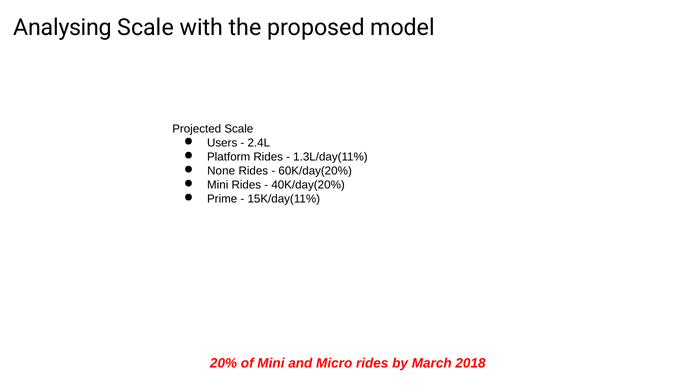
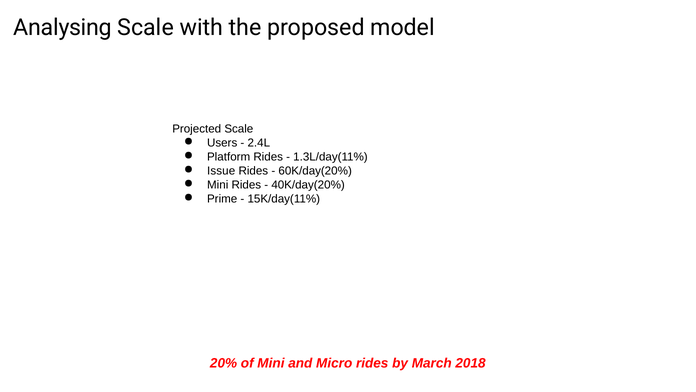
None: None -> Issue
